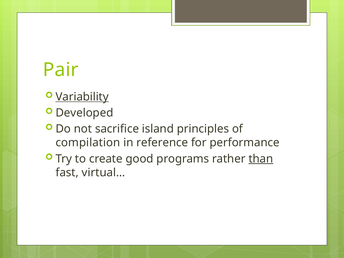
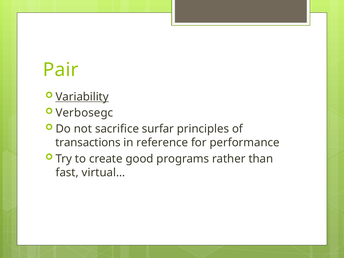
Developed: Developed -> Verbosegc
island: island -> surfar
compilation: compilation -> transactions
than underline: present -> none
